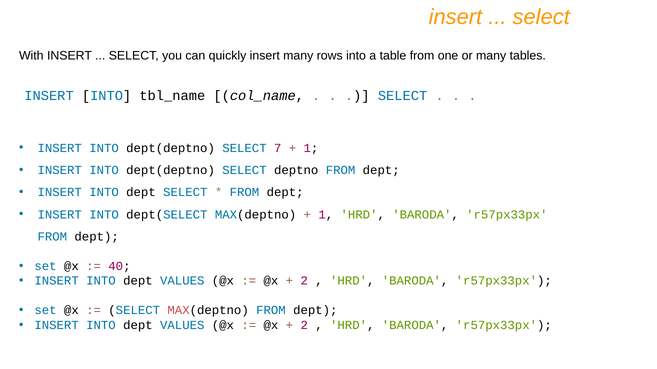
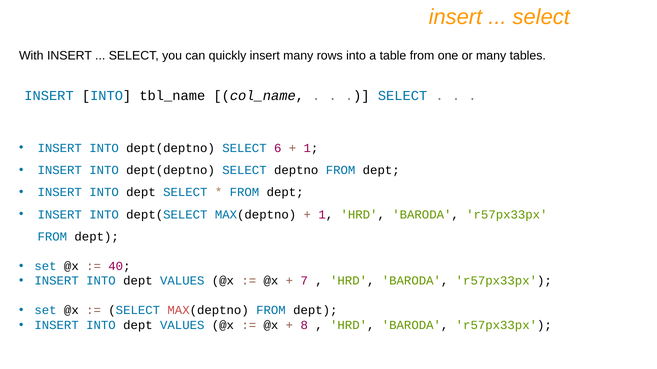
7: 7 -> 6
2 at (304, 281): 2 -> 7
2 at (304, 326): 2 -> 8
